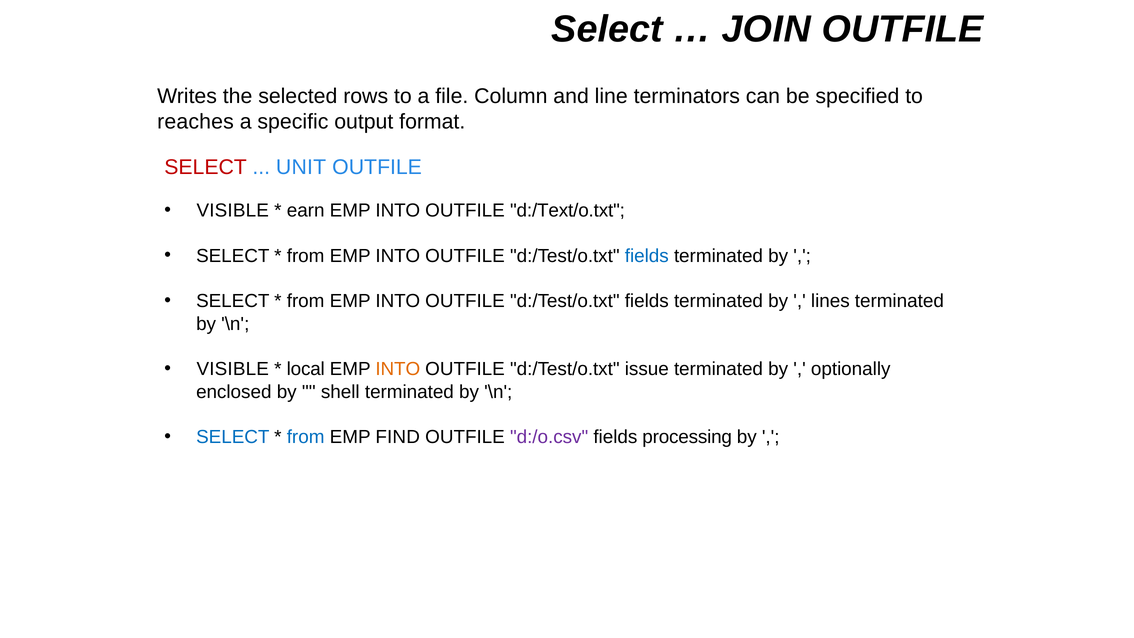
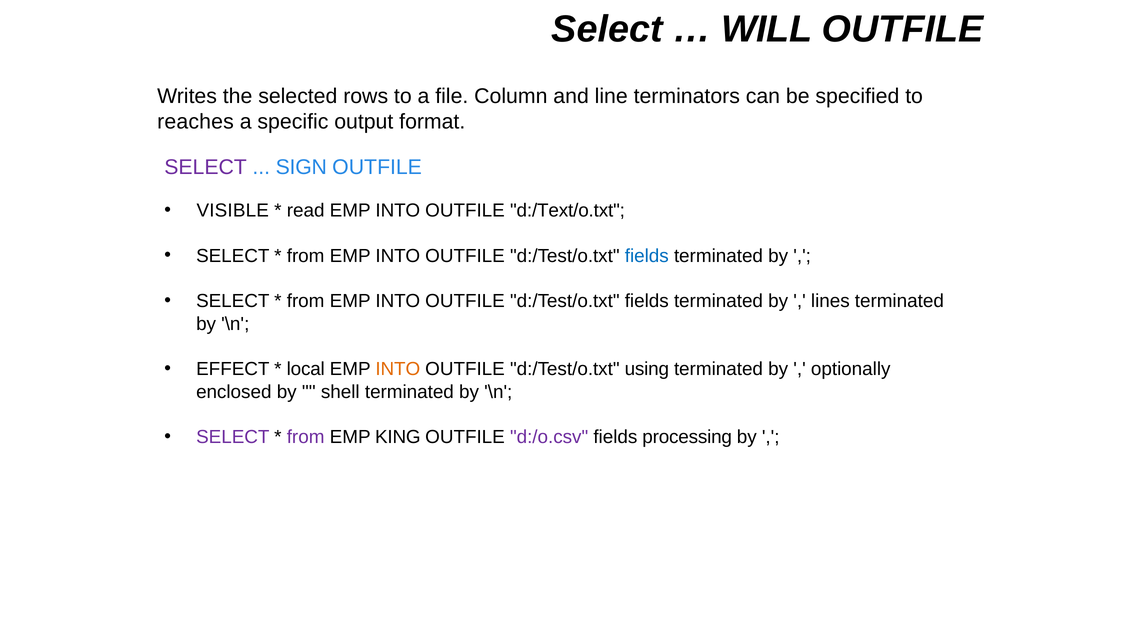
JOIN: JOIN -> WILL
SELECT at (206, 167) colour: red -> purple
UNIT: UNIT -> SIGN
earn: earn -> read
VISIBLE at (233, 369): VISIBLE -> EFFECT
issue: issue -> using
SELECT at (233, 437) colour: blue -> purple
from at (306, 437) colour: blue -> purple
FIND: FIND -> KING
